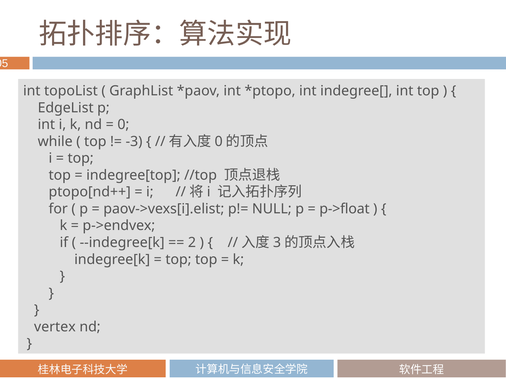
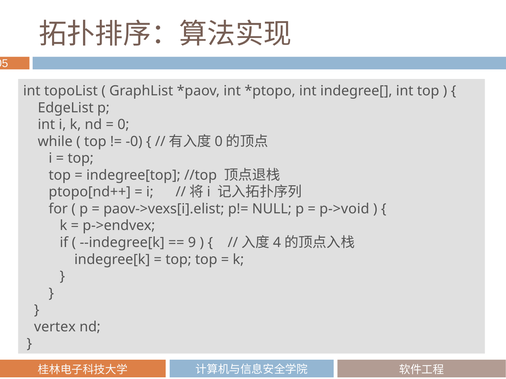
-3: -3 -> -0
p->float: p->float -> p->void
2: 2 -> 9
3: 3 -> 4
